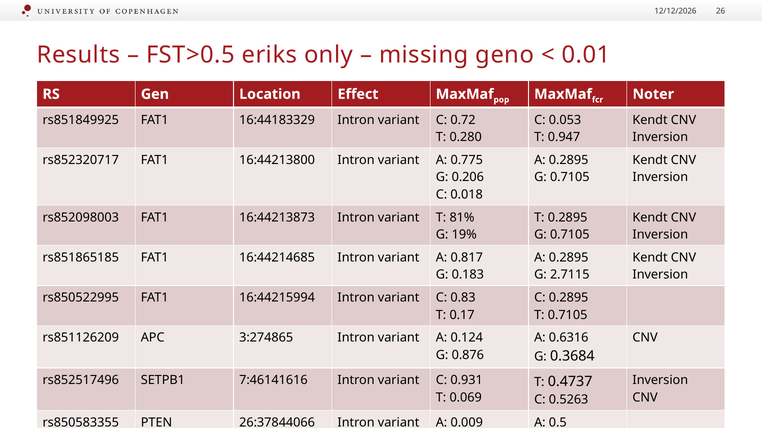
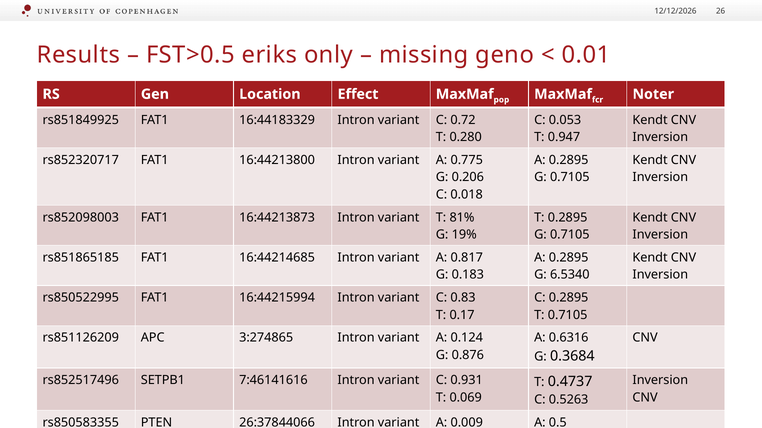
2.7115: 2.7115 -> 6.5340
